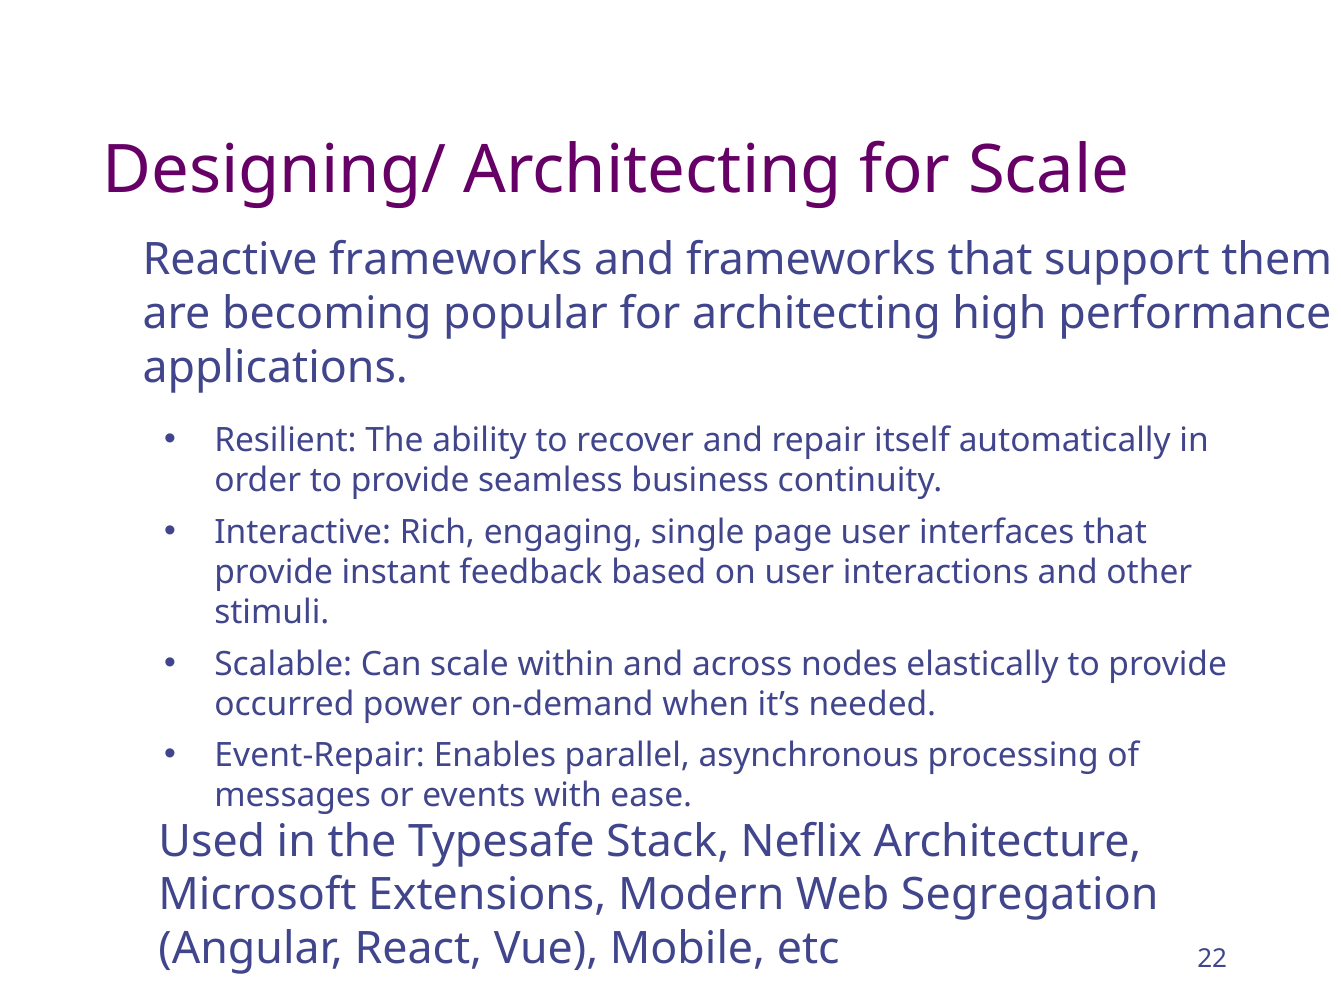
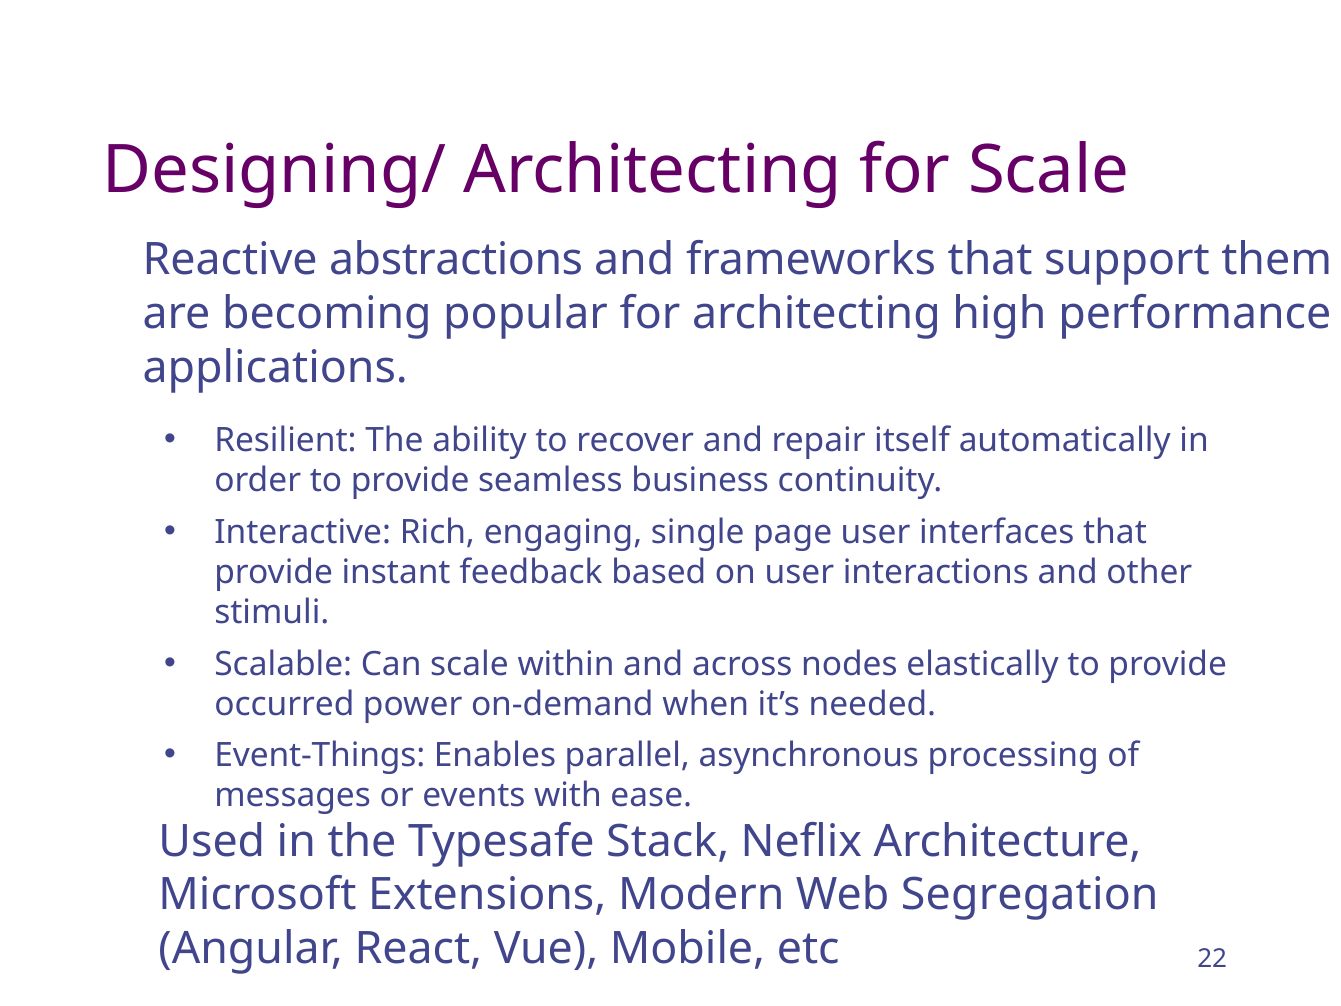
Reactive frameworks: frameworks -> abstractions
Event-Repair: Event-Repair -> Event-Things
